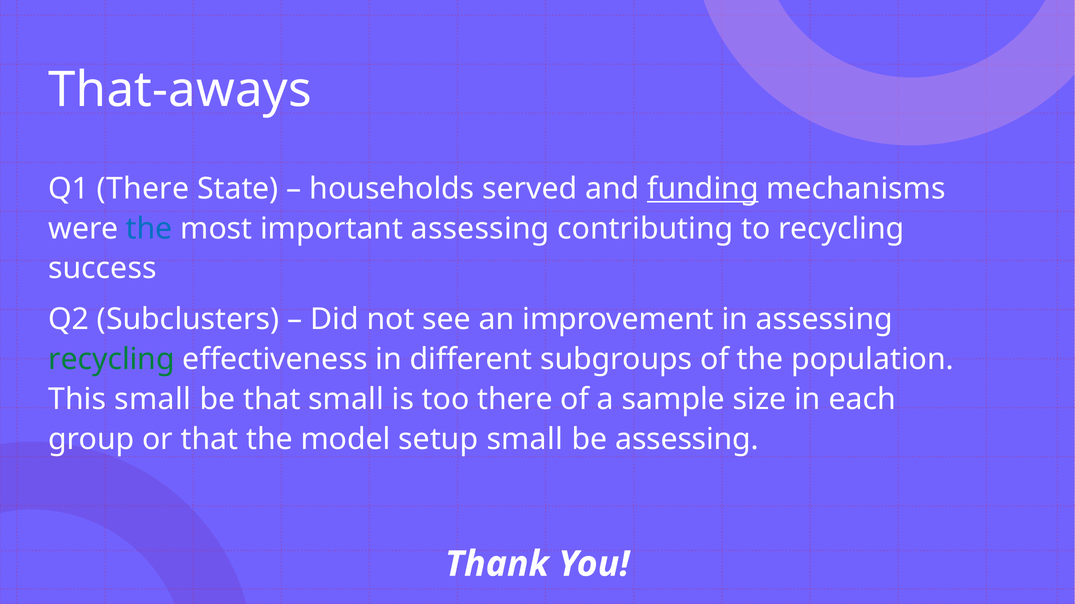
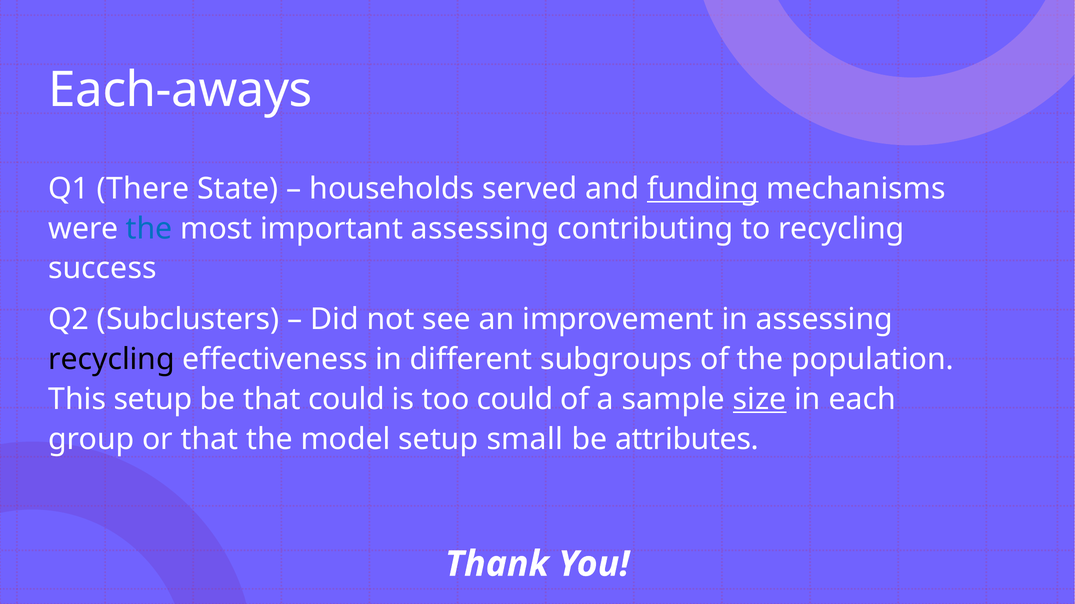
That-aways: That-aways -> Each-aways
recycling at (112, 360) colour: green -> black
This small: small -> setup
that small: small -> could
too there: there -> could
size underline: none -> present
be assessing: assessing -> attributes
